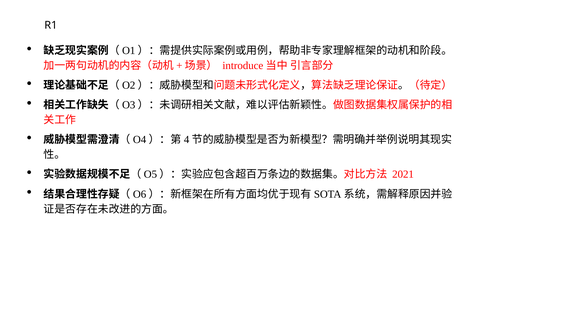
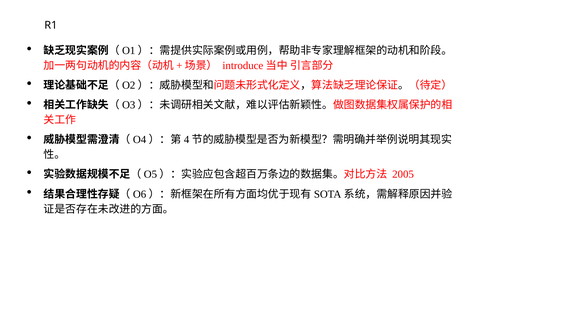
2021: 2021 -> 2005
